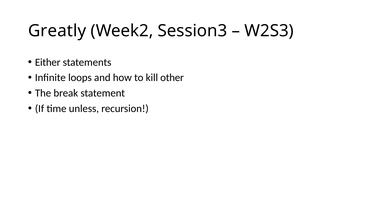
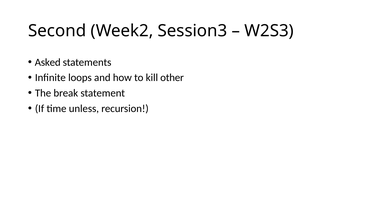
Greatly: Greatly -> Second
Either: Either -> Asked
